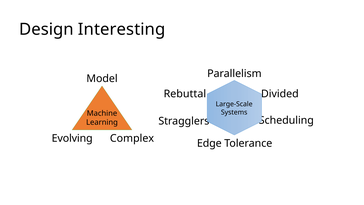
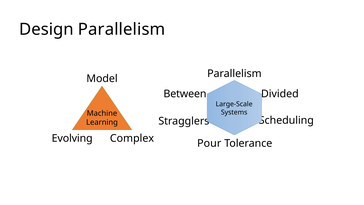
Design Interesting: Interesting -> Parallelism
Rebuttal: Rebuttal -> Between
Edge: Edge -> Pour
